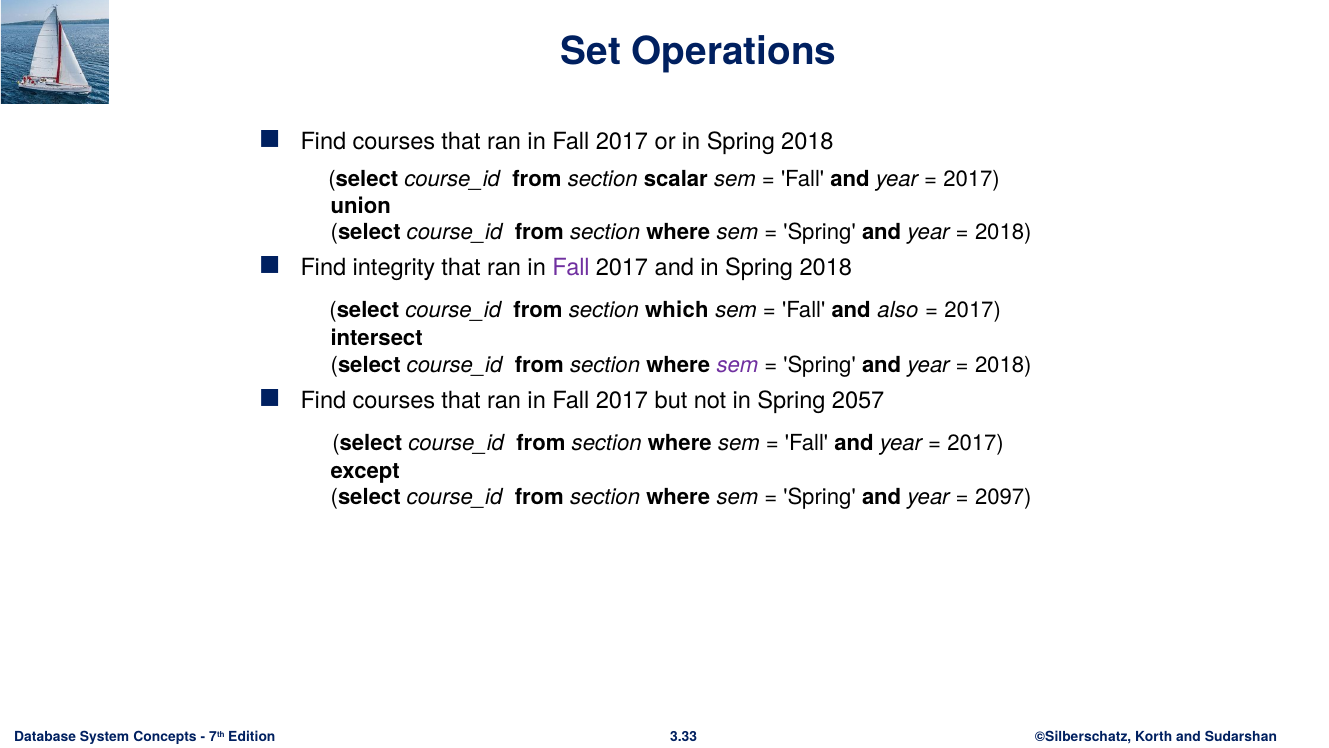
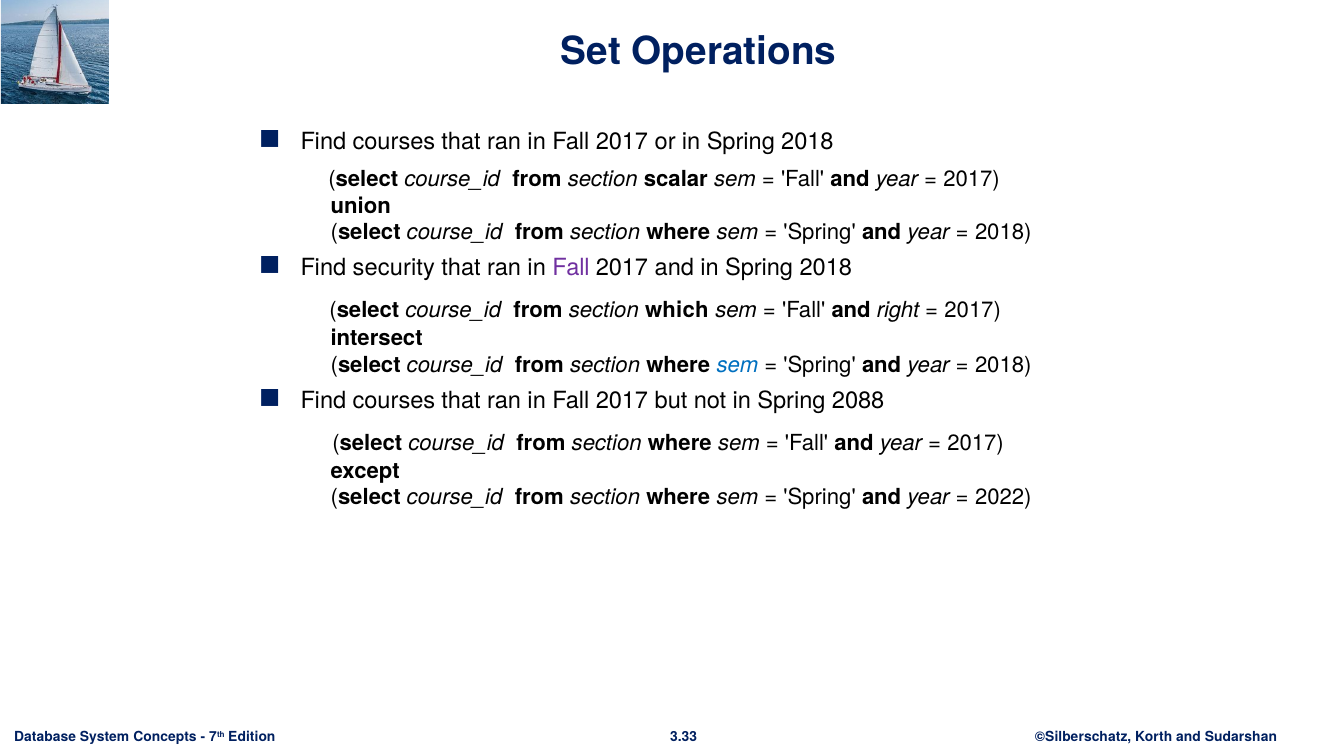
integrity: integrity -> security
also: also -> right
sem at (737, 365) colour: purple -> blue
2057: 2057 -> 2088
2097: 2097 -> 2022
